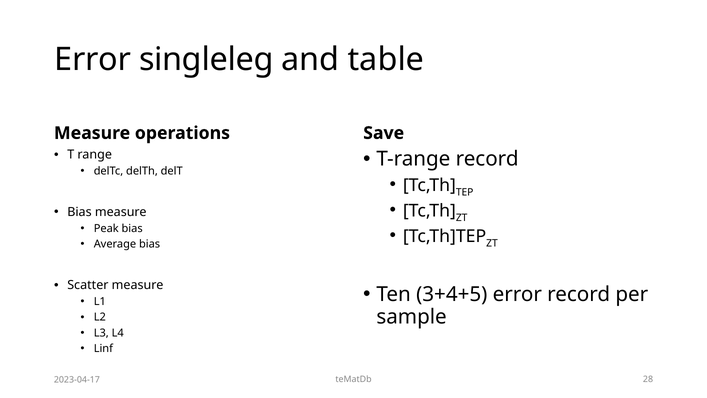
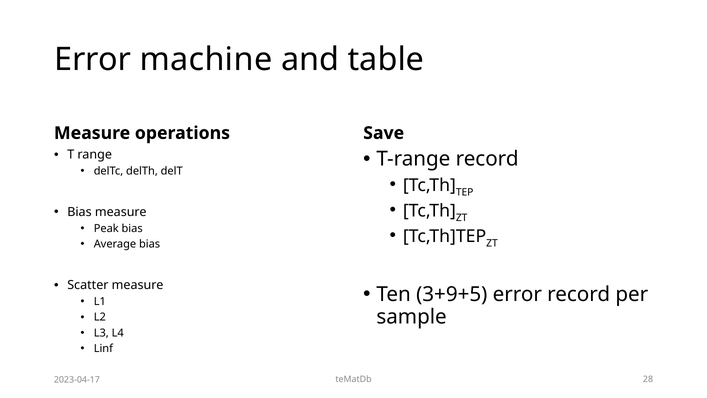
singleleg: singleleg -> machine
3+4+5: 3+4+5 -> 3+9+5
